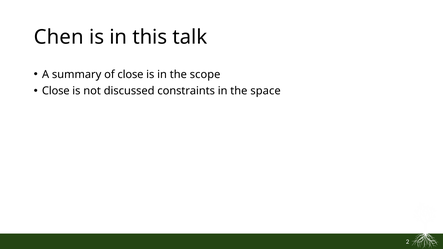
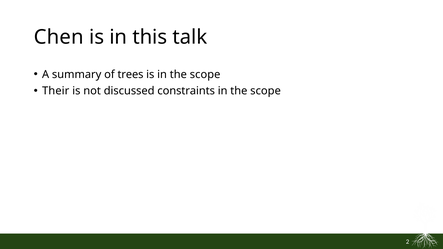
of close: close -> trees
Close at (56, 91): Close -> Their
space at (266, 91): space -> scope
